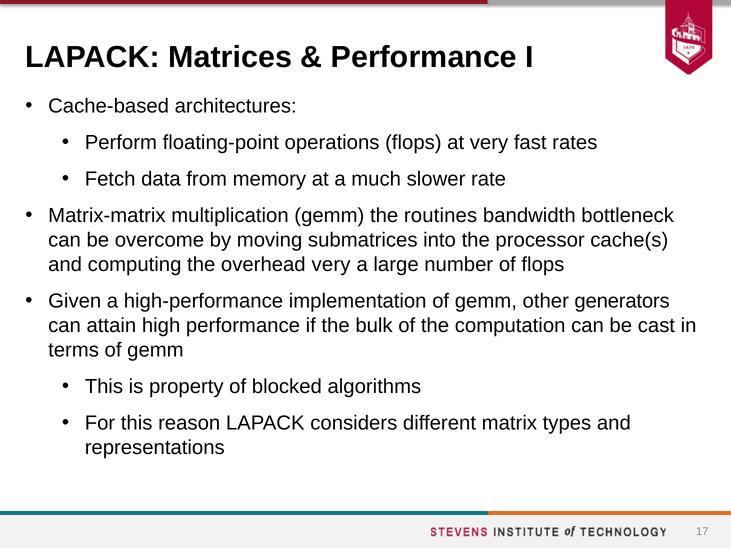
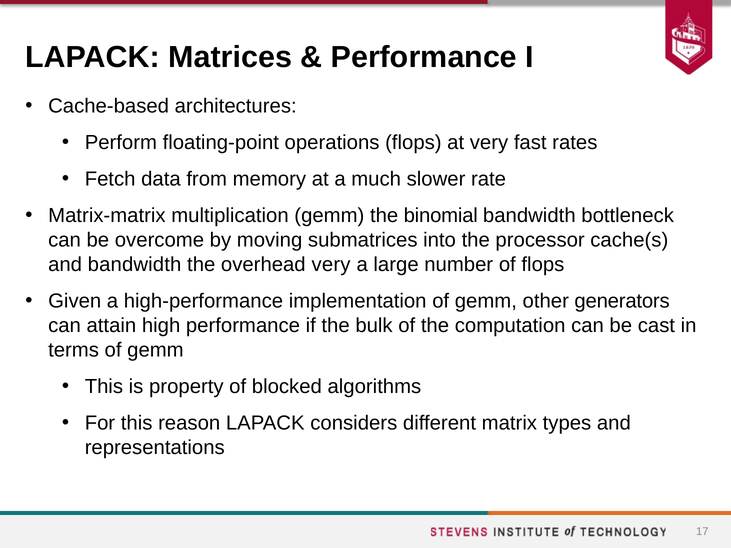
routines: routines -> binomial
and computing: computing -> bandwidth
